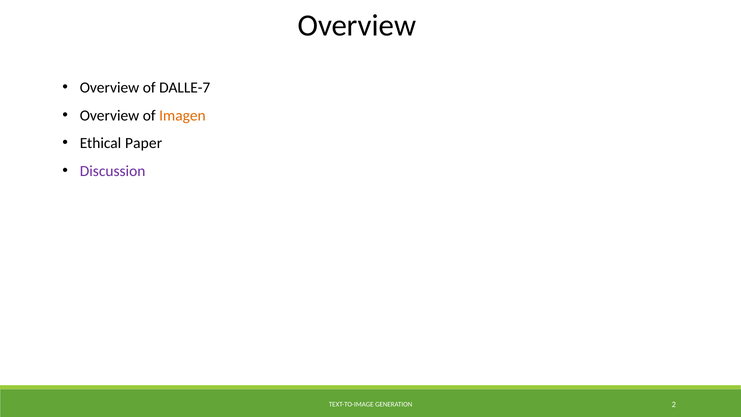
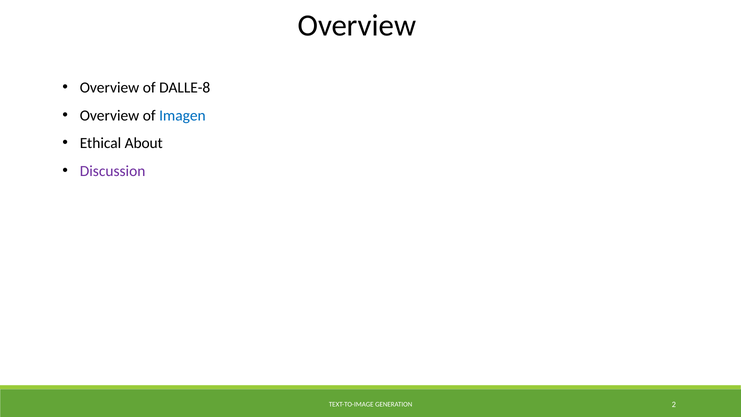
DALLE-7: DALLE-7 -> DALLE-8
Imagen colour: orange -> blue
Paper: Paper -> About
